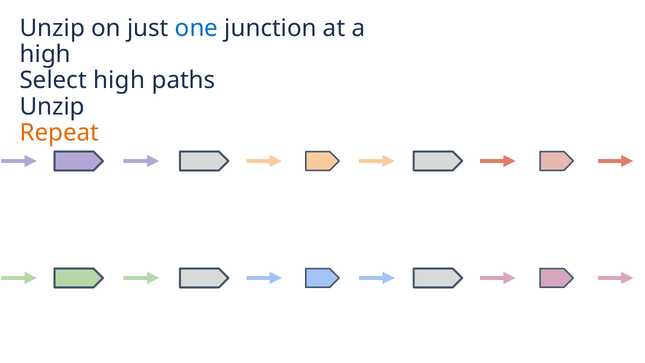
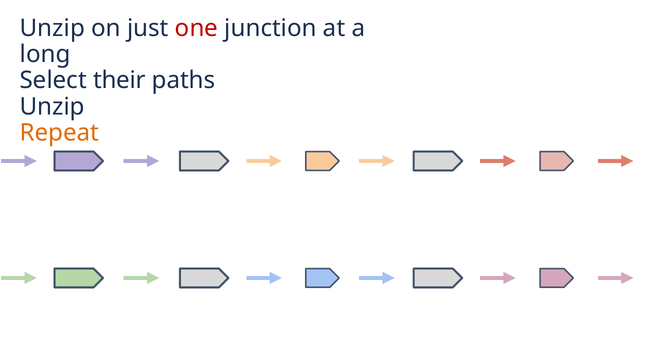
one colour: blue -> red
high at (45, 54): high -> long
Select high: high -> their
